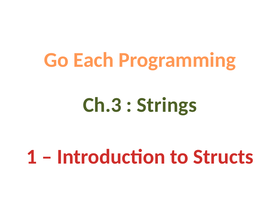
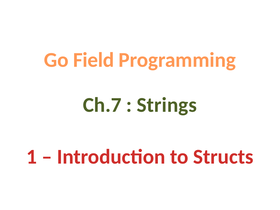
Each: Each -> Field
Ch.3: Ch.3 -> Ch.7
